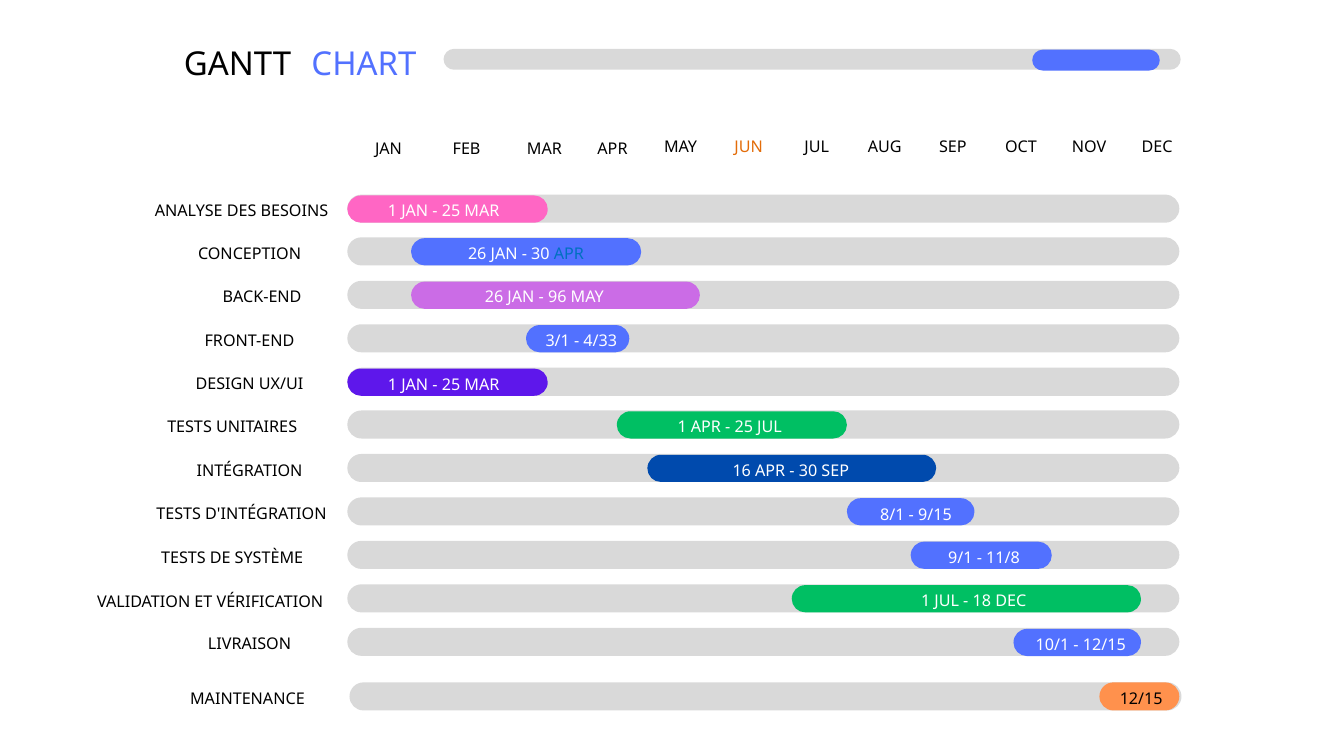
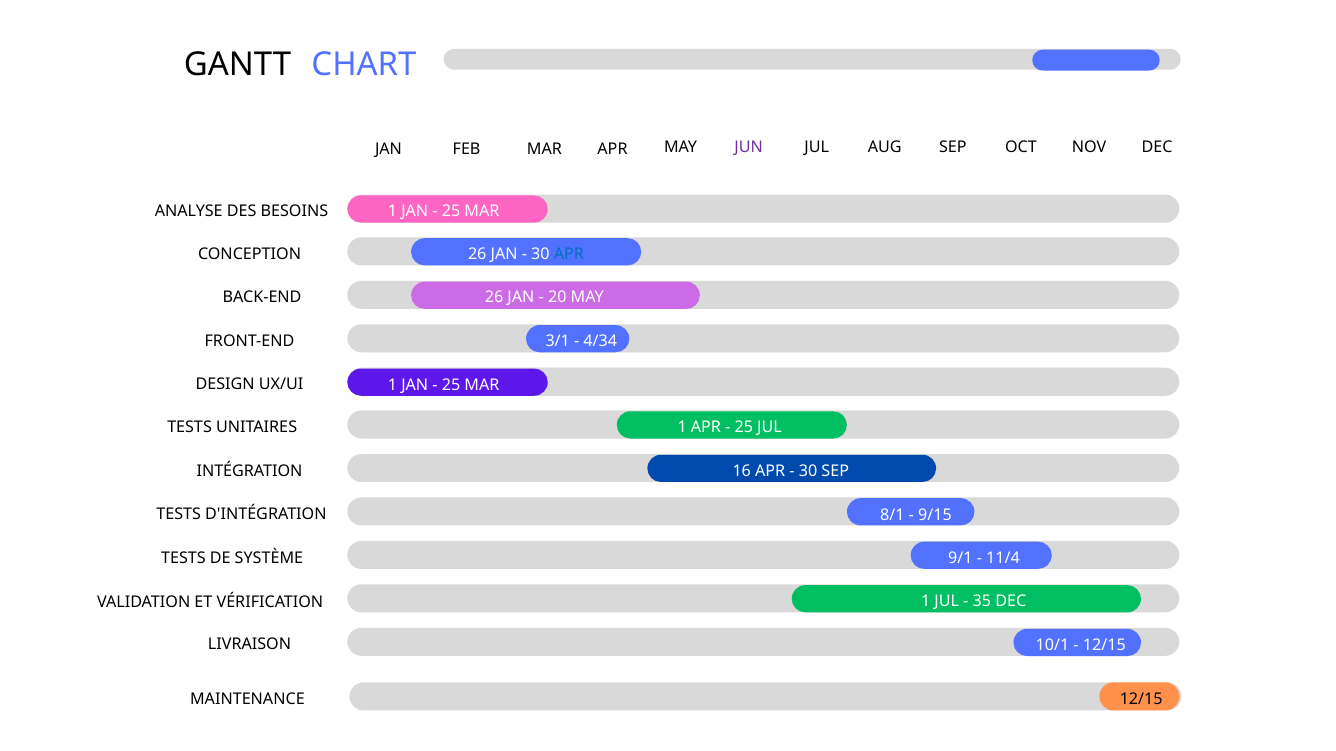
JUN colour: orange -> purple
96: 96 -> 20
4/33: 4/33 -> 4/34
11/8: 11/8 -> 11/4
18: 18 -> 35
